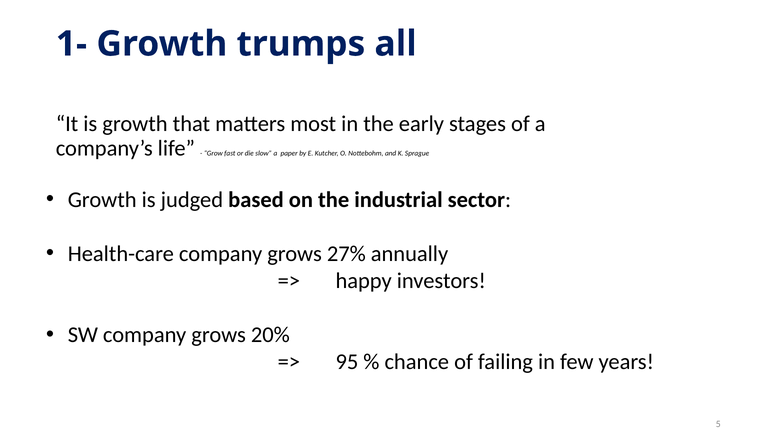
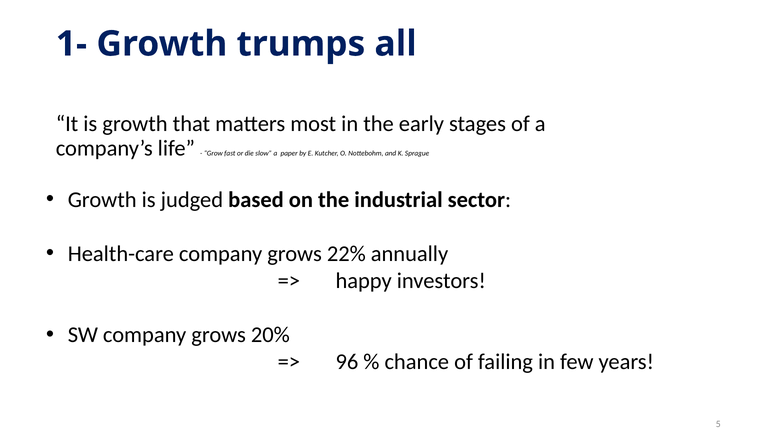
27%: 27% -> 22%
95: 95 -> 96
